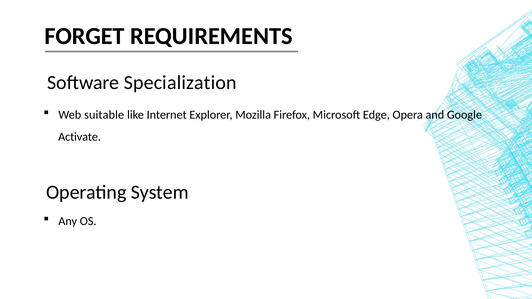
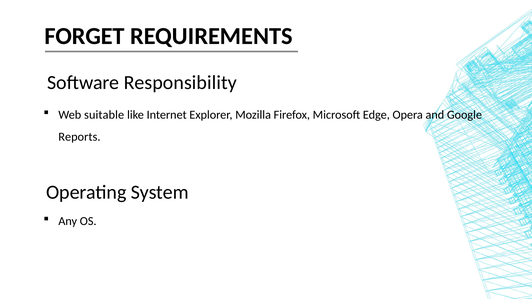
Specialization: Specialization -> Responsibility
Activate: Activate -> Reports
